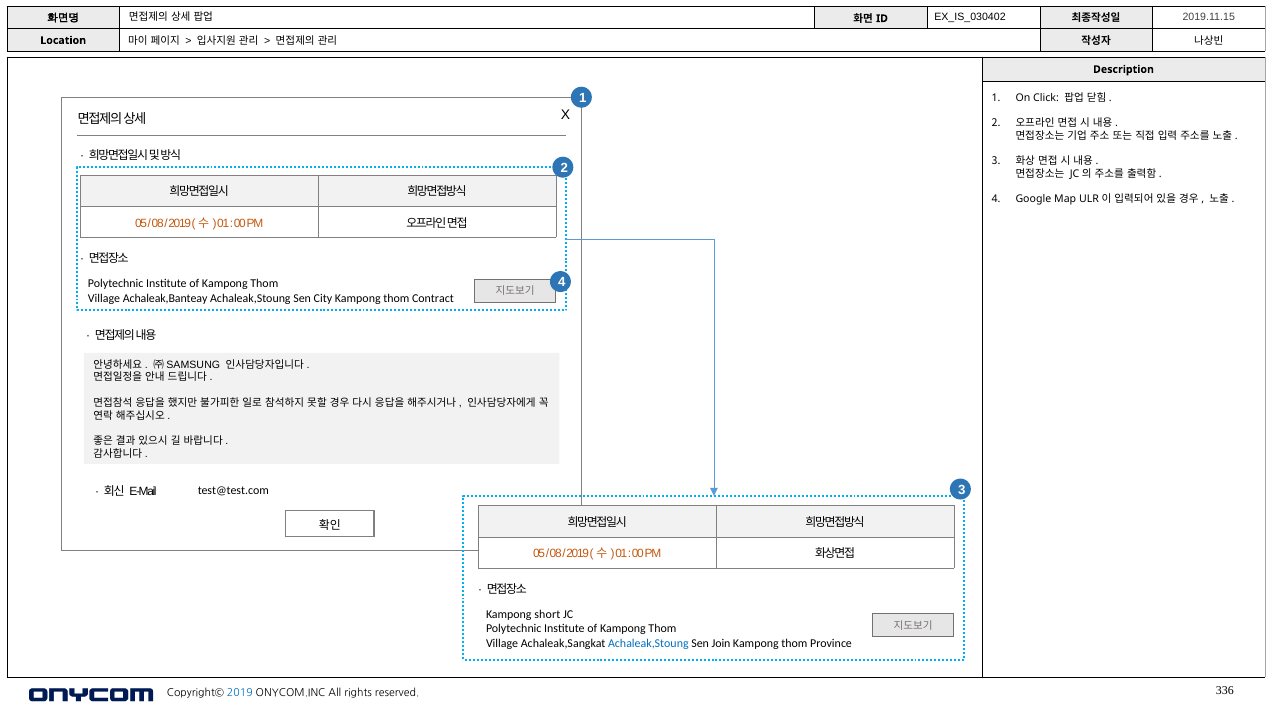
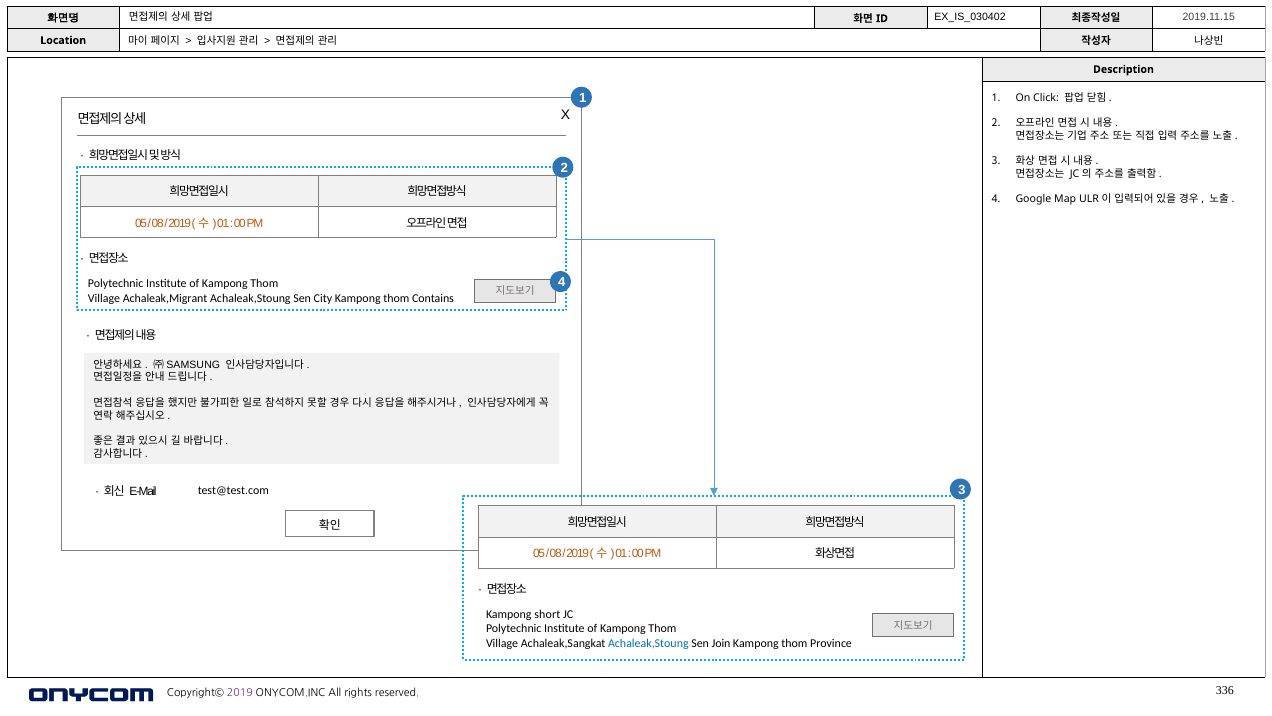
Achaleak,Banteay: Achaleak,Banteay -> Achaleak,Migrant
Contract: Contract -> Contains
2019 at (240, 693) colour: blue -> purple
